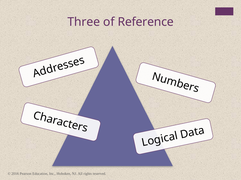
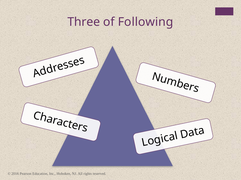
Reference: Reference -> Following
